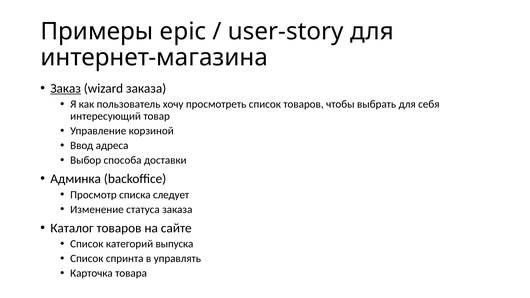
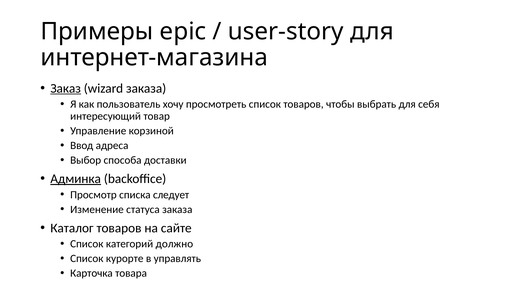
Админка underline: none -> present
выпуска: выпуска -> должно
спринта: спринта -> курорте
